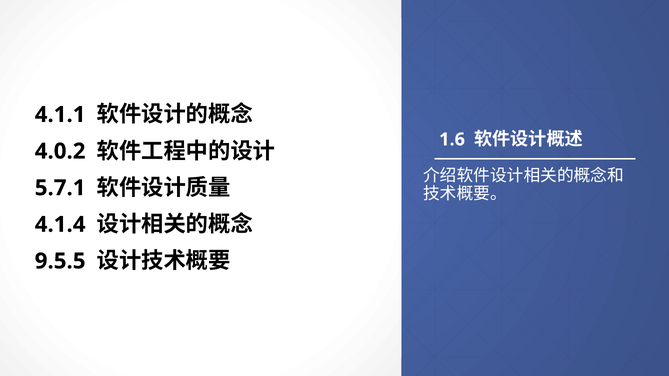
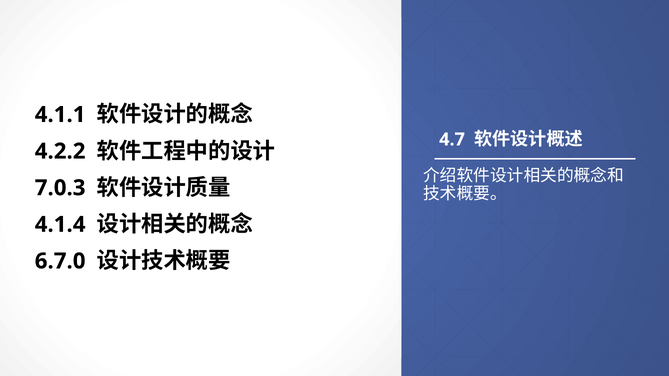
1.6: 1.6 -> 4.7
4.0.2: 4.0.2 -> 4.2.2
5.7.1: 5.7.1 -> 7.0.3
9.5.5: 9.5.5 -> 6.7.0
